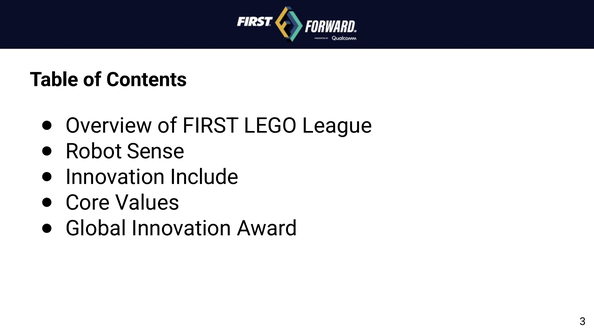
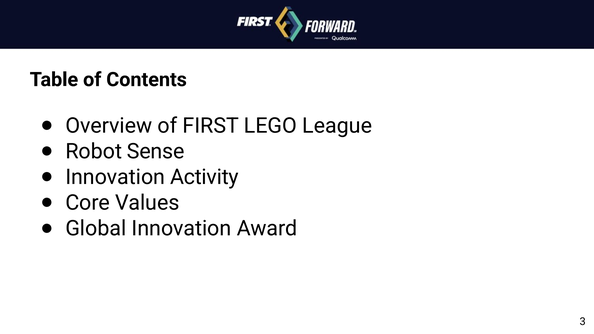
Include: Include -> Activity
